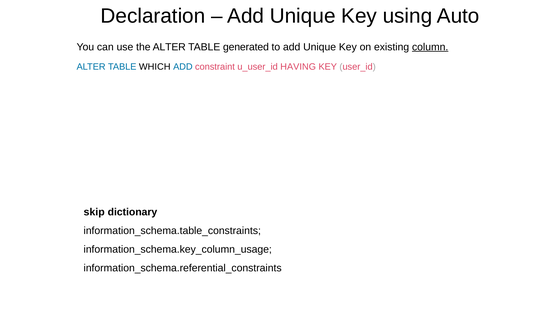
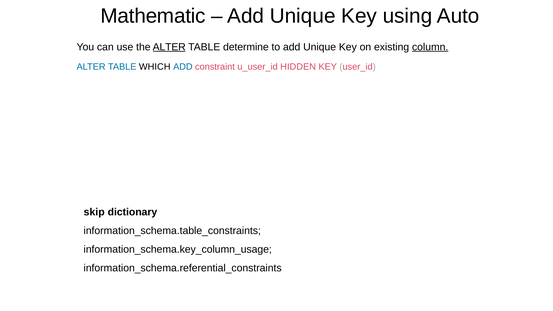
Declaration: Declaration -> Mathematic
ALTER at (169, 47) underline: none -> present
generated: generated -> determine
HAVING: HAVING -> HIDDEN
